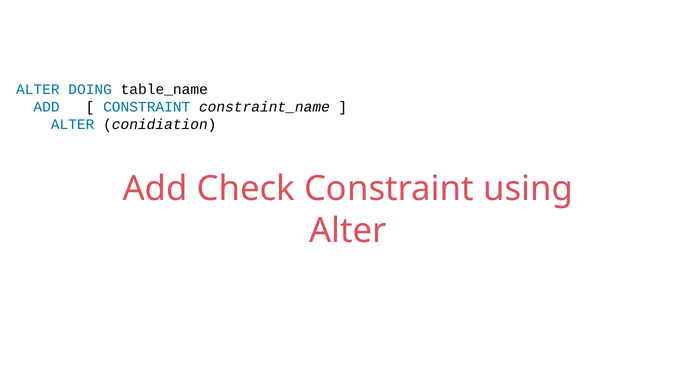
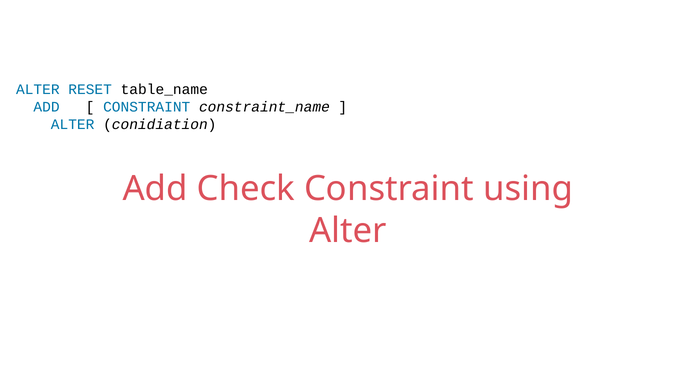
DOING: DOING -> RESET
